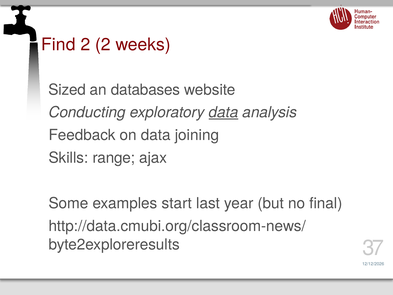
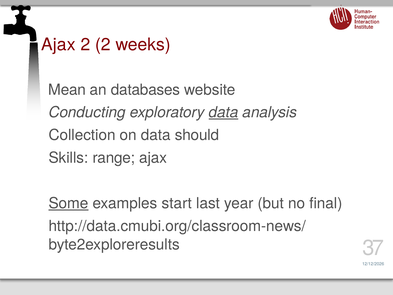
Find at (58, 45): Find -> Ajax
Sized: Sized -> Mean
Feedback: Feedback -> Collection
joining: joining -> should
Some underline: none -> present
